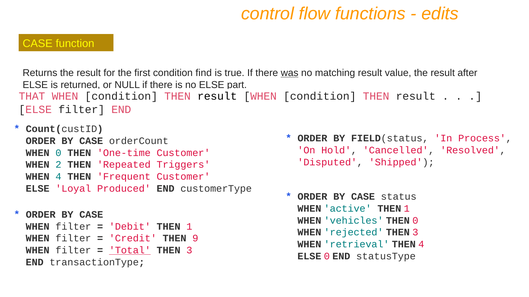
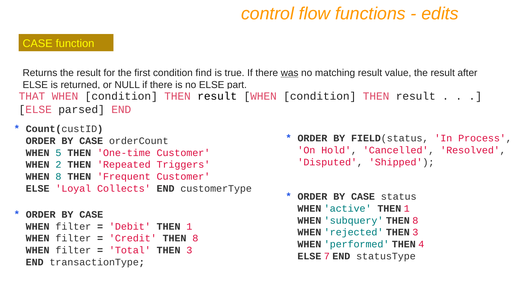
ELSE filter: filter -> parsed
WHEN 0: 0 -> 5
WHEN 4: 4 -> 8
Produced: Produced -> Collects
vehicles: vehicles -> subquery
0 at (415, 221): 0 -> 8
Credit THEN 9: 9 -> 8
retrieval: retrieval -> performed
Total underline: present -> none
ELSE 0: 0 -> 7
